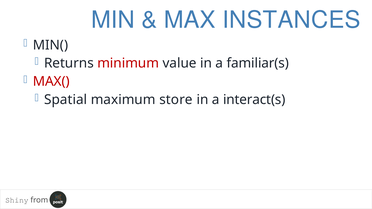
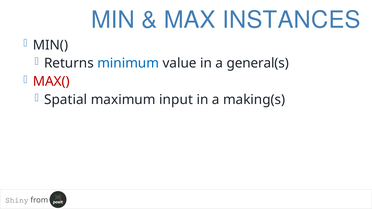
minimum colour: red -> blue
familiar(s: familiar(s -> general(s
store: store -> input
interact(s: interact(s -> making(s
